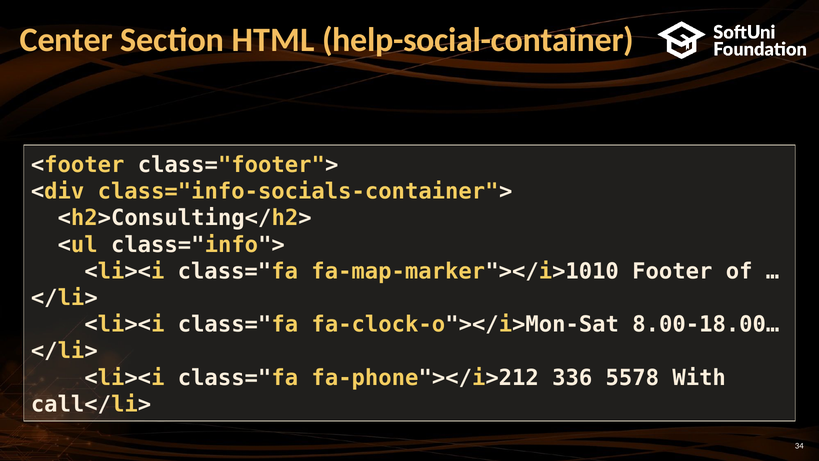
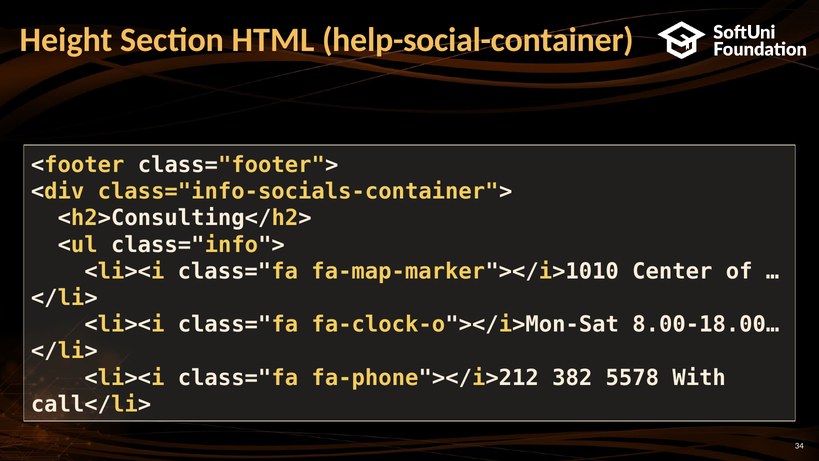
Center: Center -> Height
Footer: Footer -> Center
336: 336 -> 382
